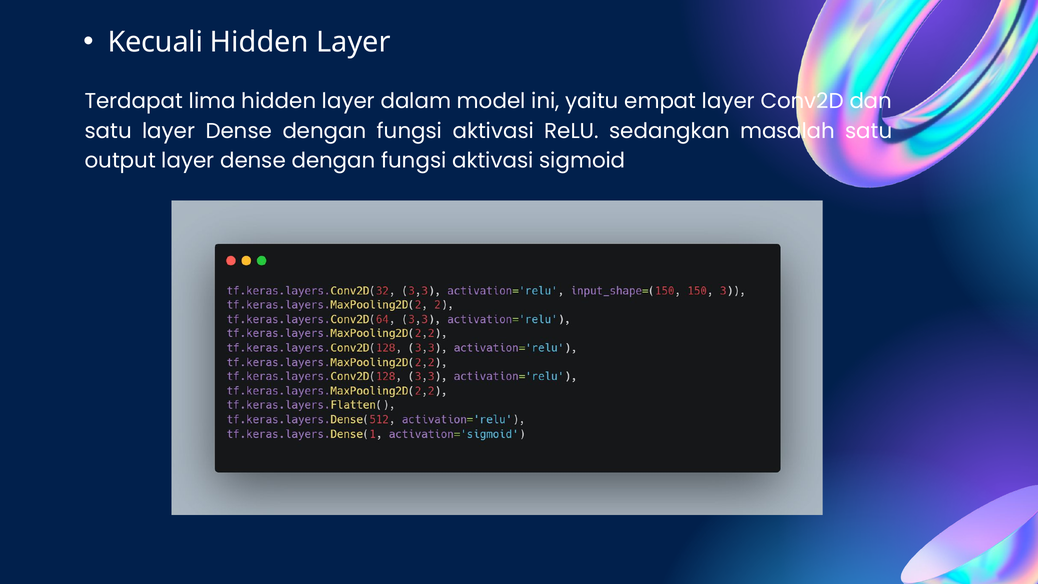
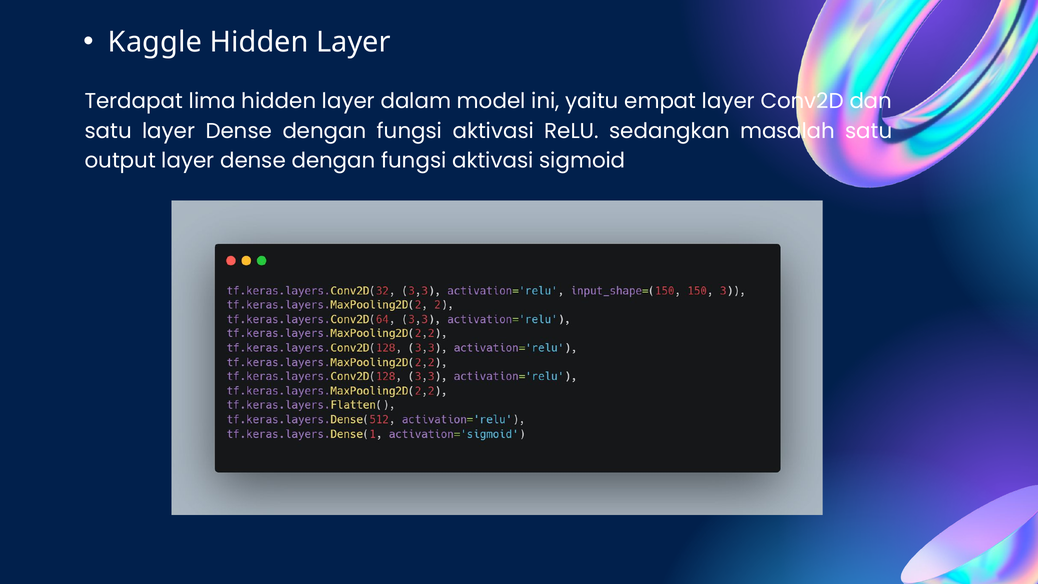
Kecuali: Kecuali -> Kaggle
